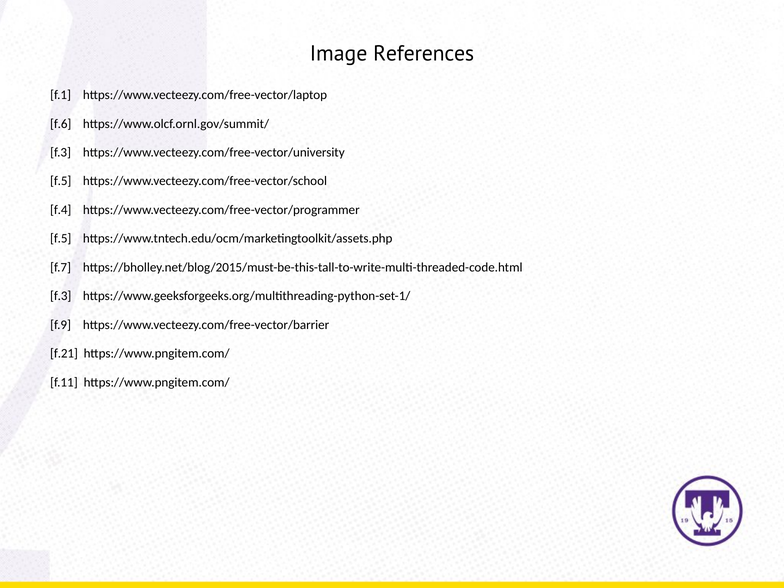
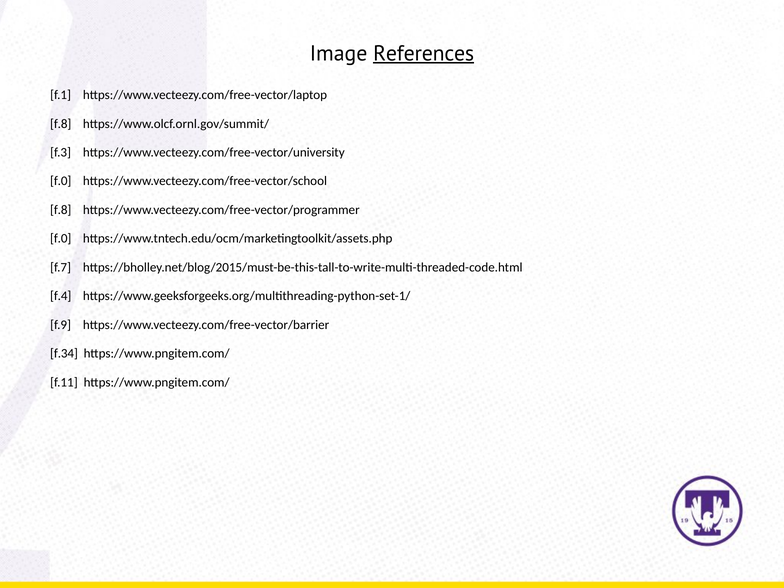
References underline: none -> present
f.6 at (61, 124): f.6 -> f.8
f.5 at (61, 181): f.5 -> f.0
f.4 at (61, 210): f.4 -> f.8
f.5 at (61, 239): f.5 -> f.0
f.3 at (61, 296): f.3 -> f.4
f.21: f.21 -> f.34
